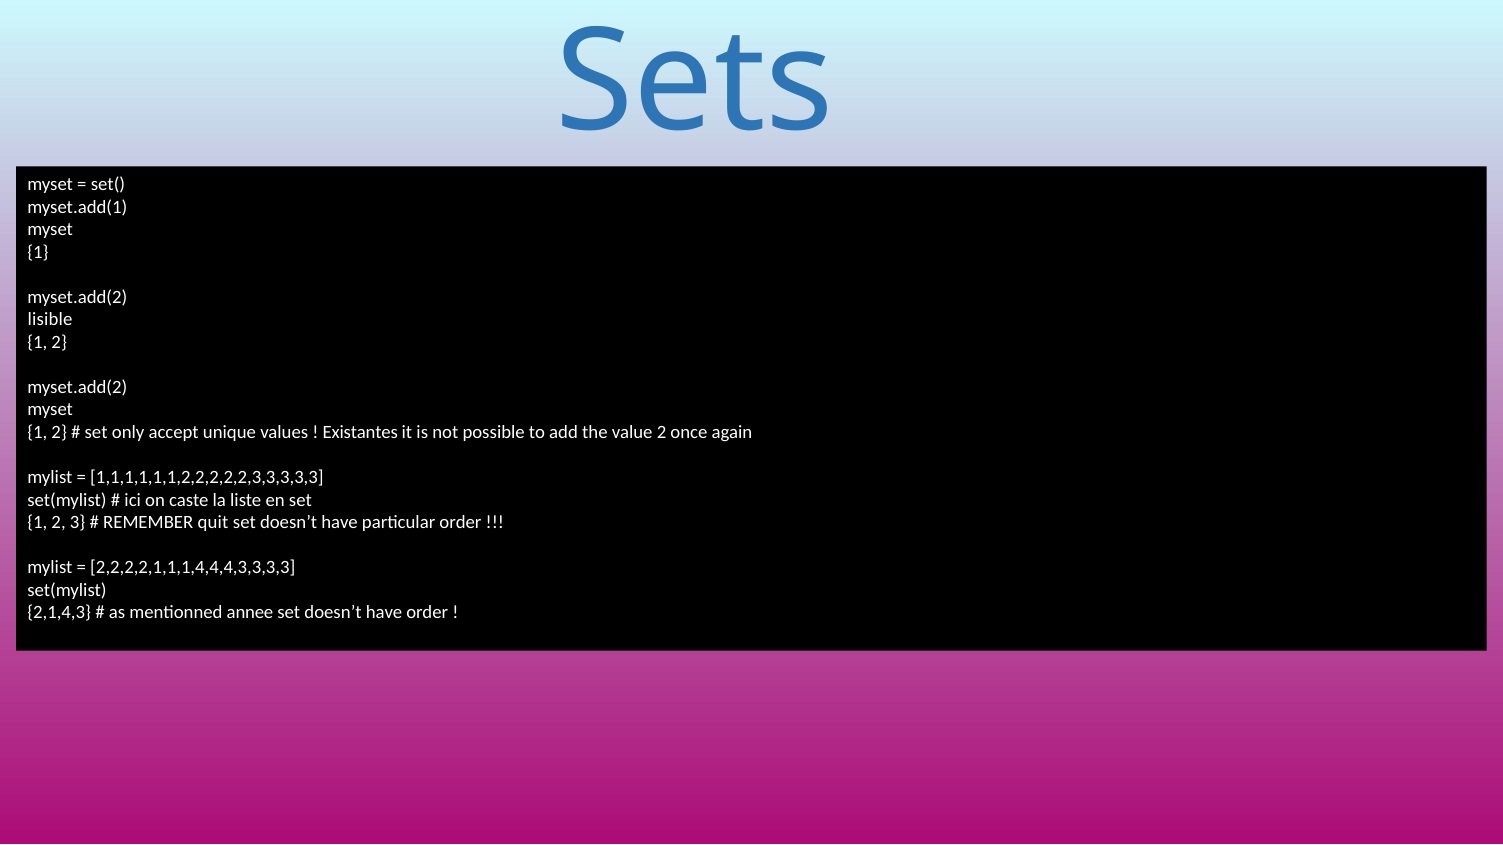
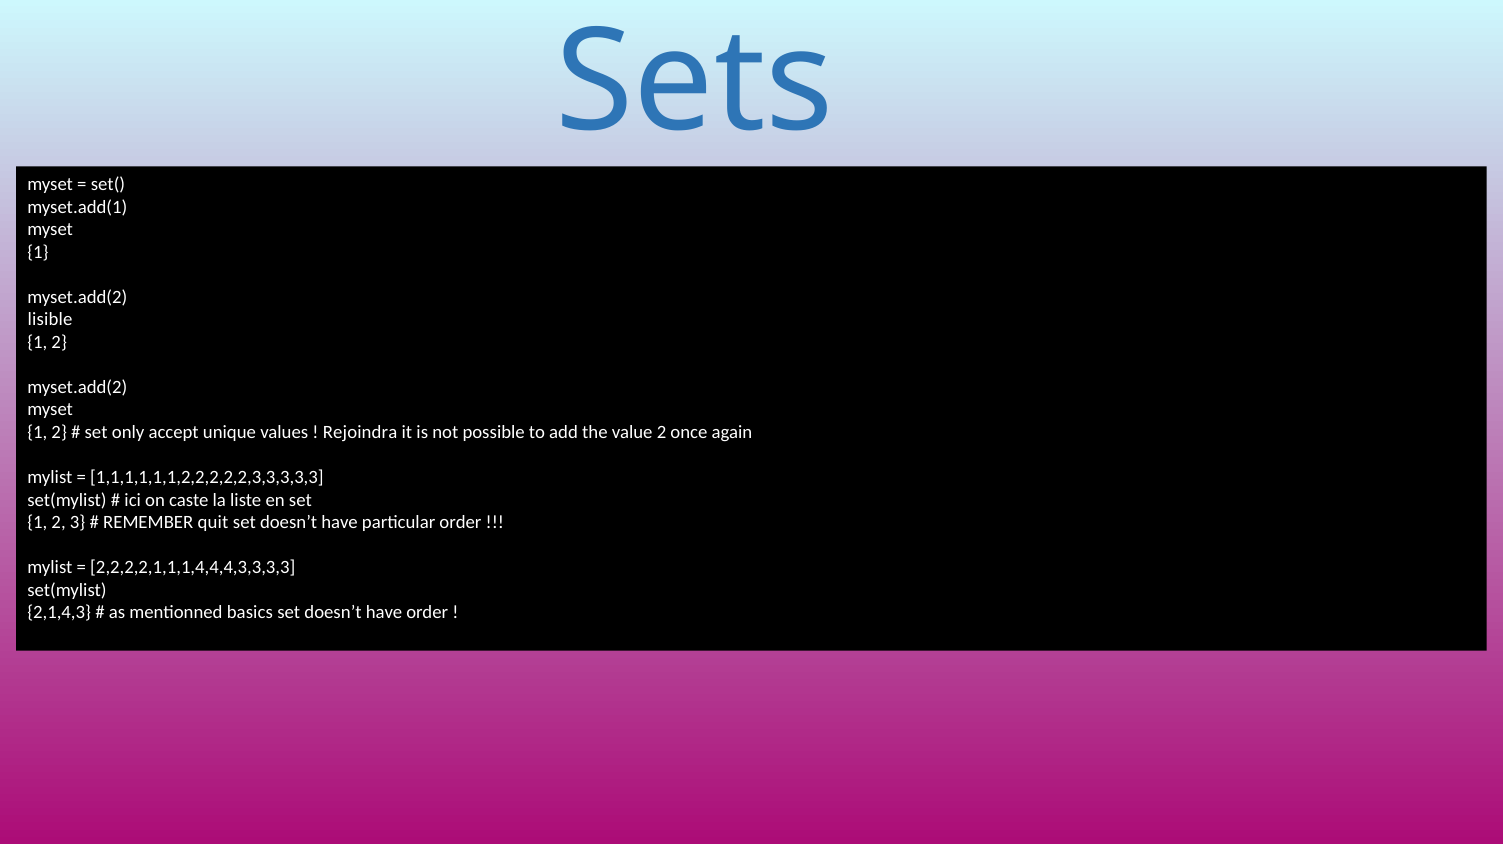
Existantes: Existantes -> Rejoindra
annee: annee -> basics
